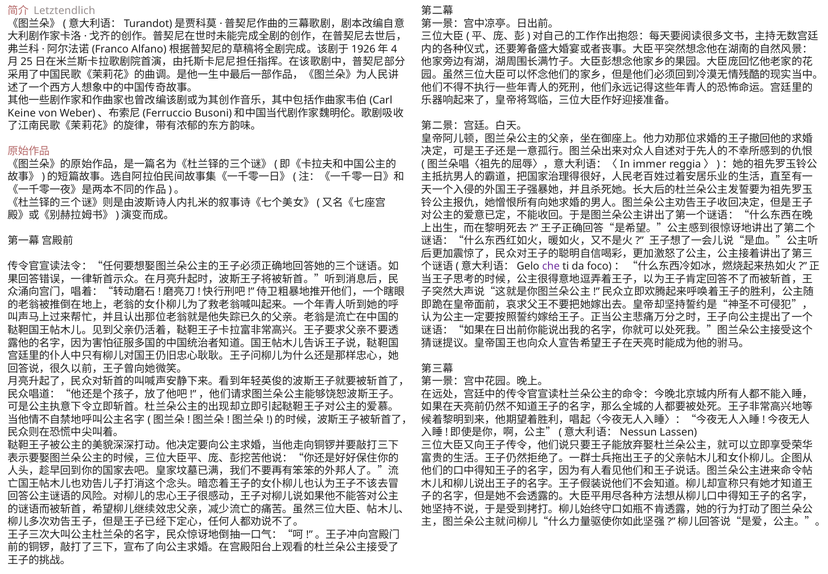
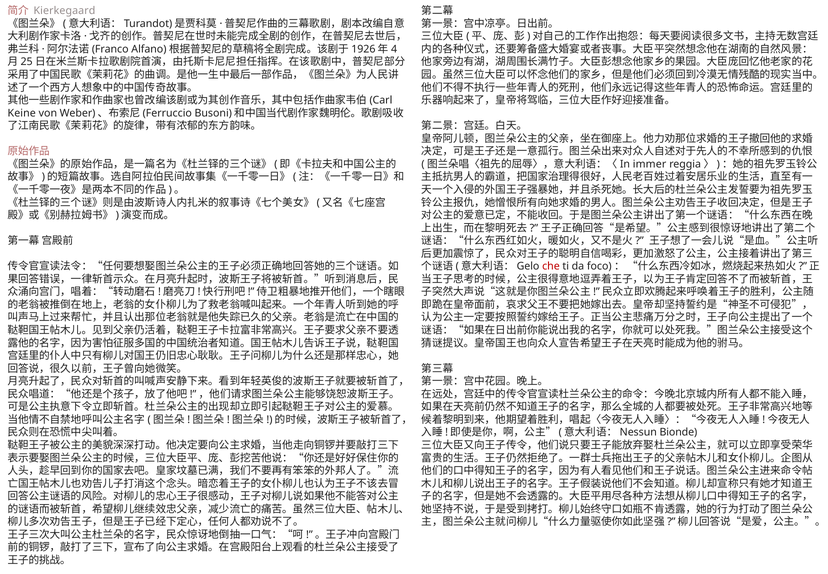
Letztendlich: Letztendlich -> Kierkegaard
che colour: purple -> red
Lassen: Lassen -> Bionde
